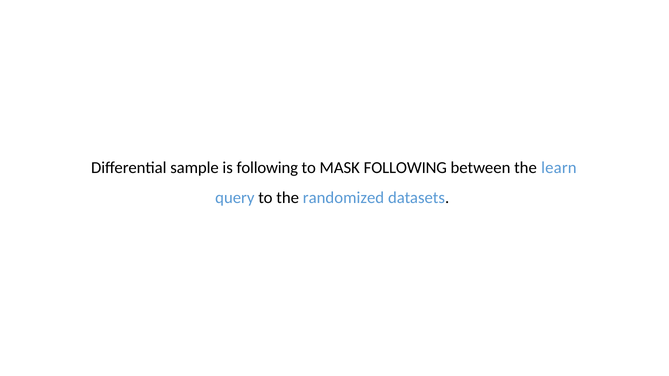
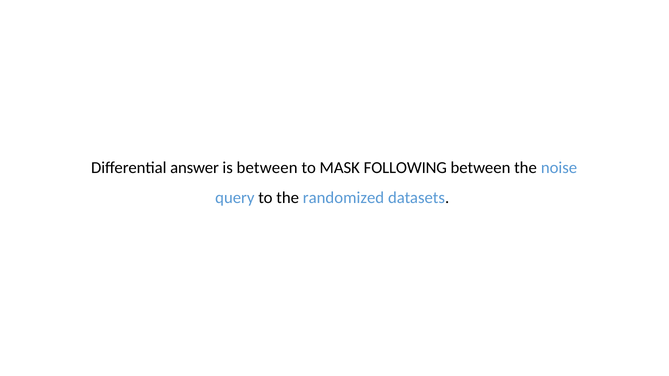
sample: sample -> answer
is following: following -> between
learn: learn -> noise
